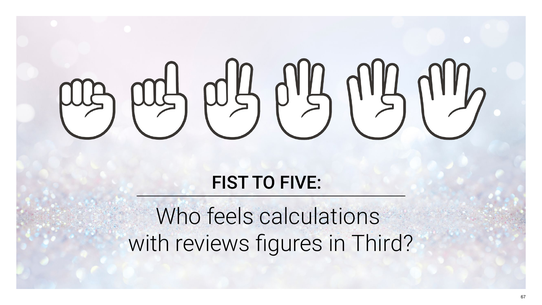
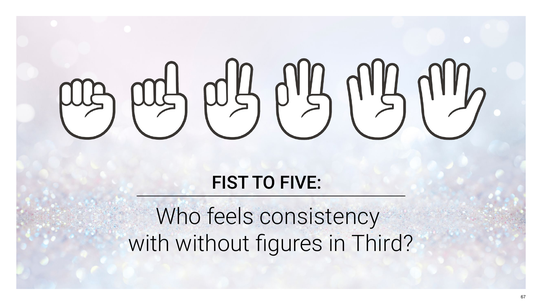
calculations: calculations -> consistency
reviews: reviews -> without
